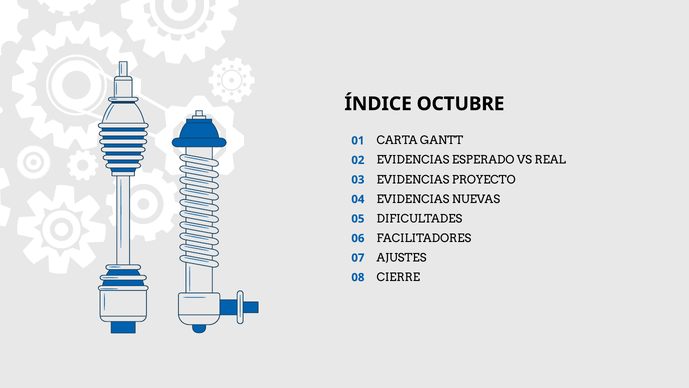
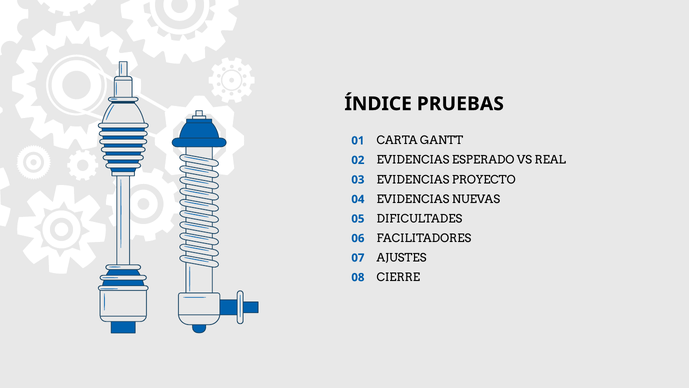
OCTUBRE: OCTUBRE -> PRUEBAS
